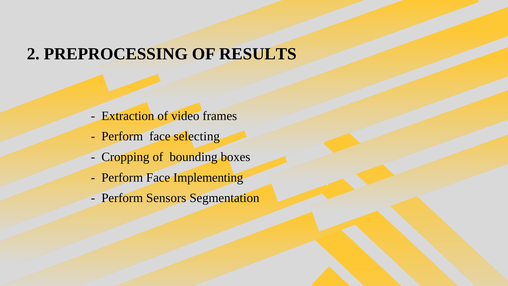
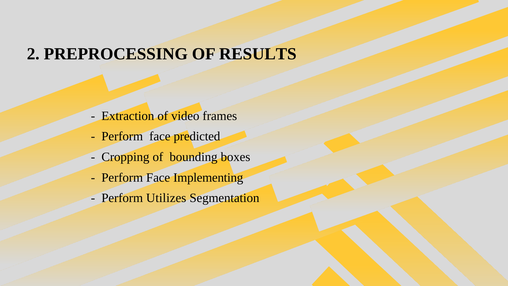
selecting: selecting -> predicted
Sensors: Sensors -> Utilizes
